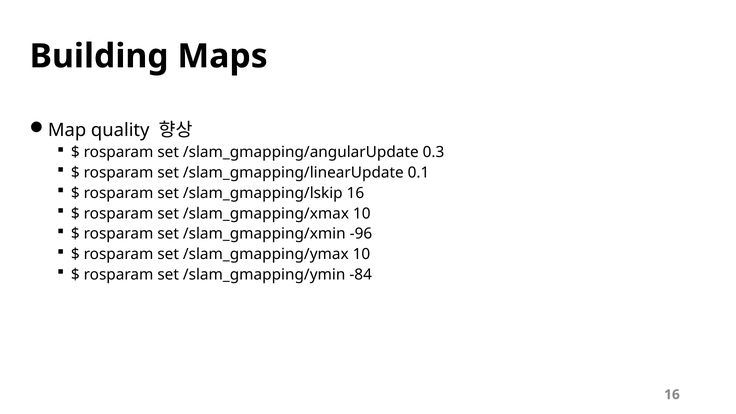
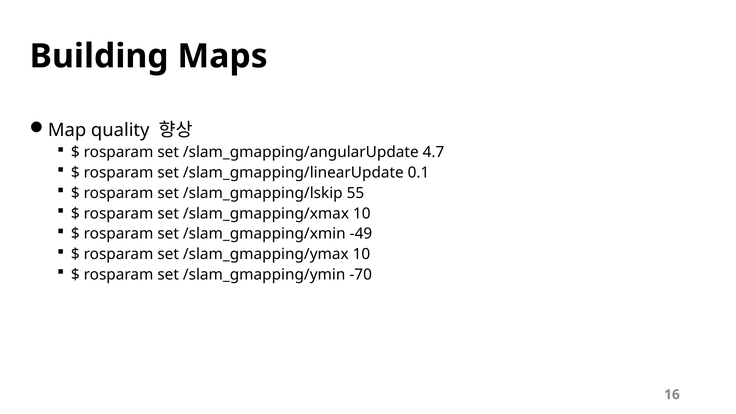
0.3: 0.3 -> 4.7
/slam_gmapping/lskip 16: 16 -> 55
-96: -96 -> -49
-84: -84 -> -70
